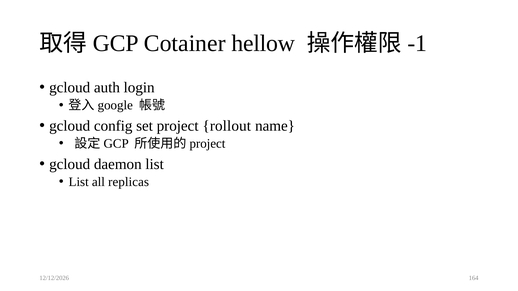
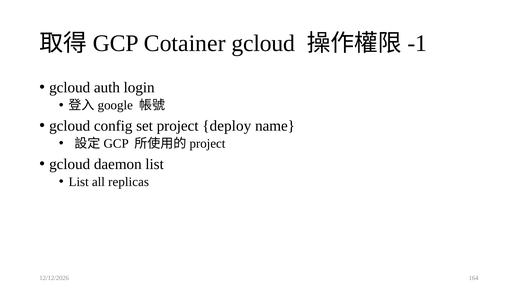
Cotainer hellow: hellow -> gcloud
rollout: rollout -> deploy
